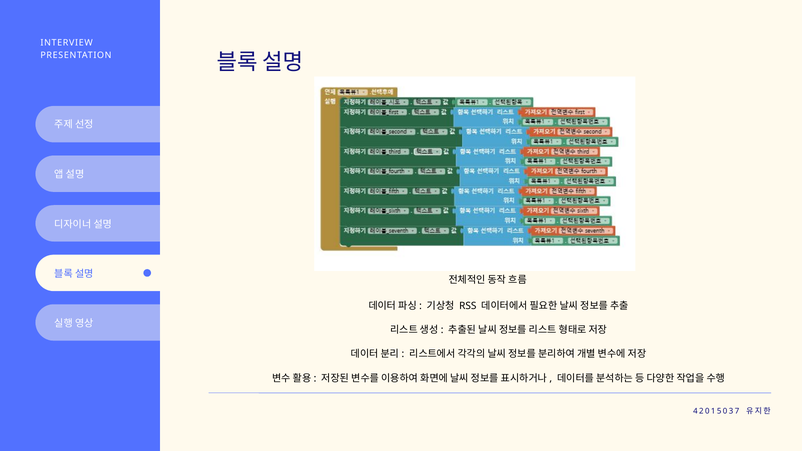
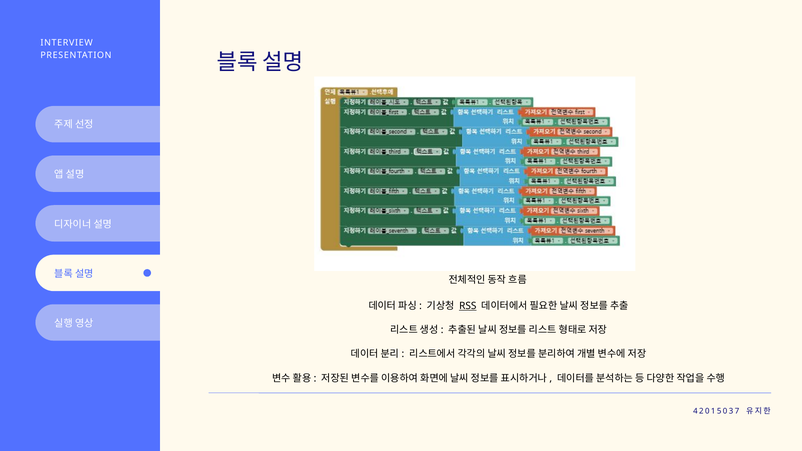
RSS underline: none -> present
